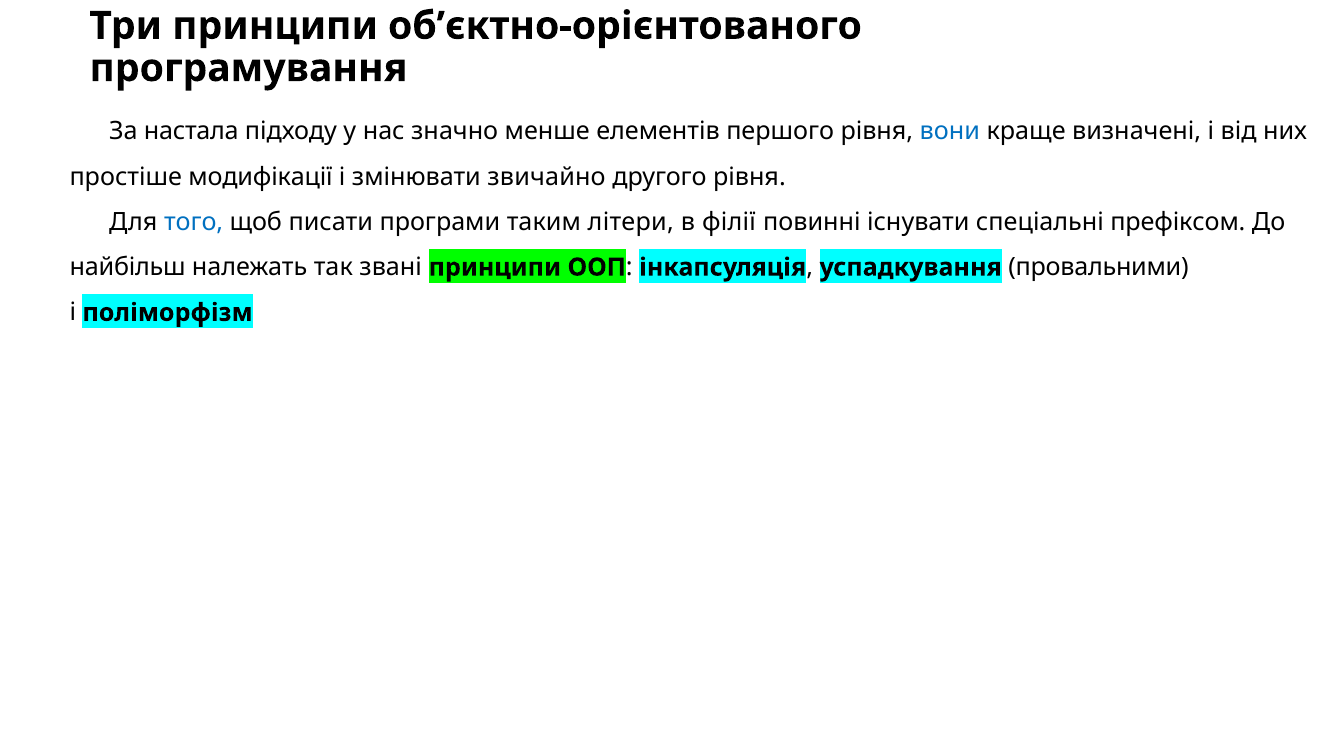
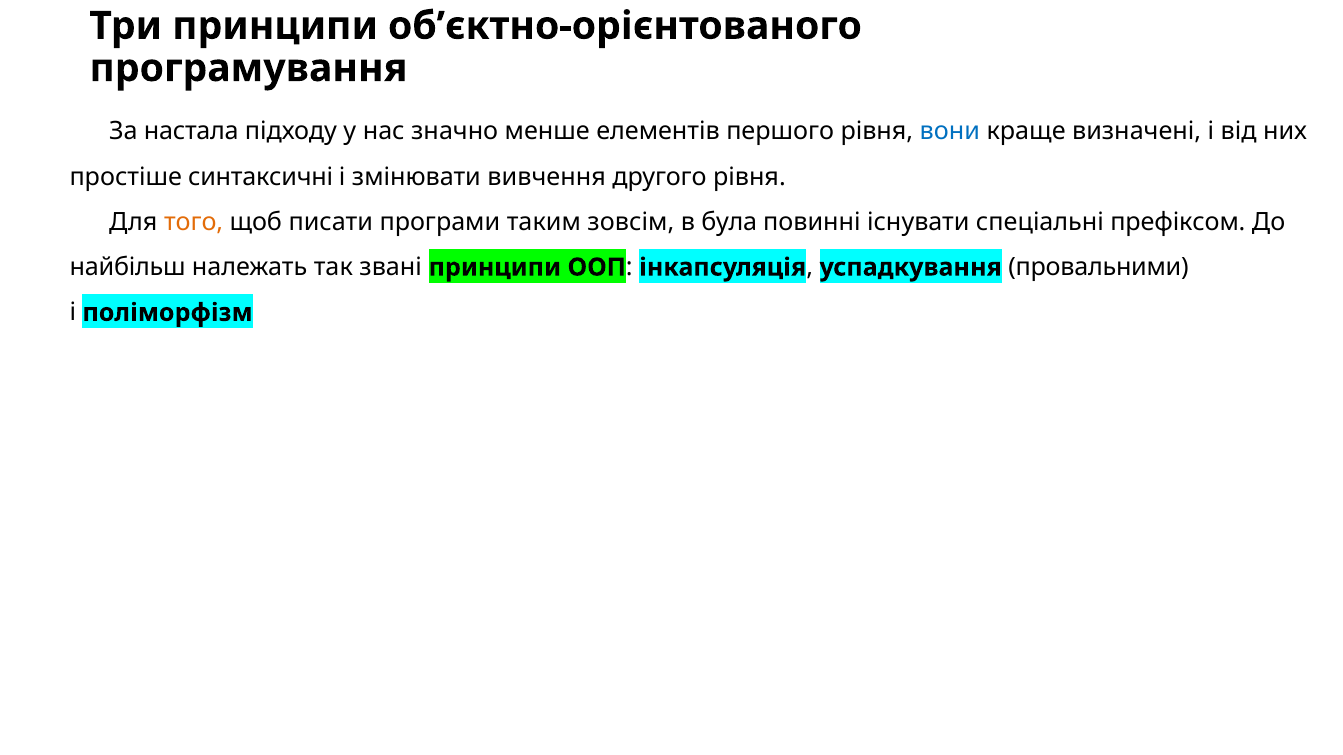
модифікації: модифікації -> синтаксичні
звичайно: звичайно -> вивчення
того colour: blue -> orange
літери: літери -> зовсім
філії: філії -> була
